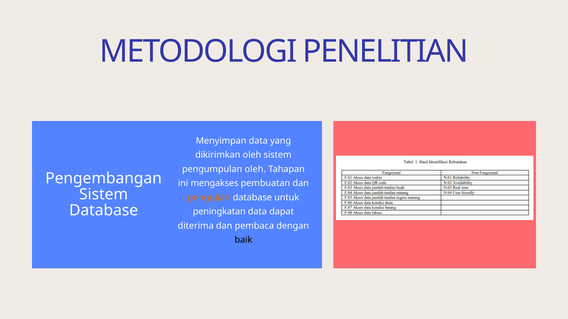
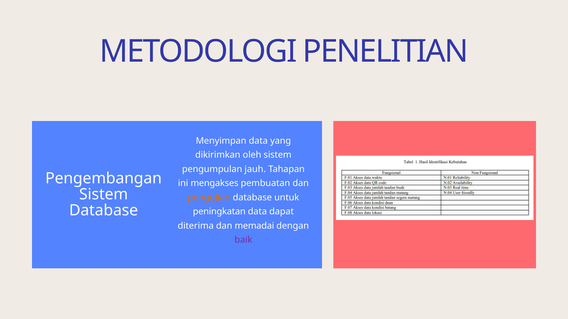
pengumpulan oleh: oleh -> jauh
pembaca: pembaca -> memadai
baik colour: black -> purple
